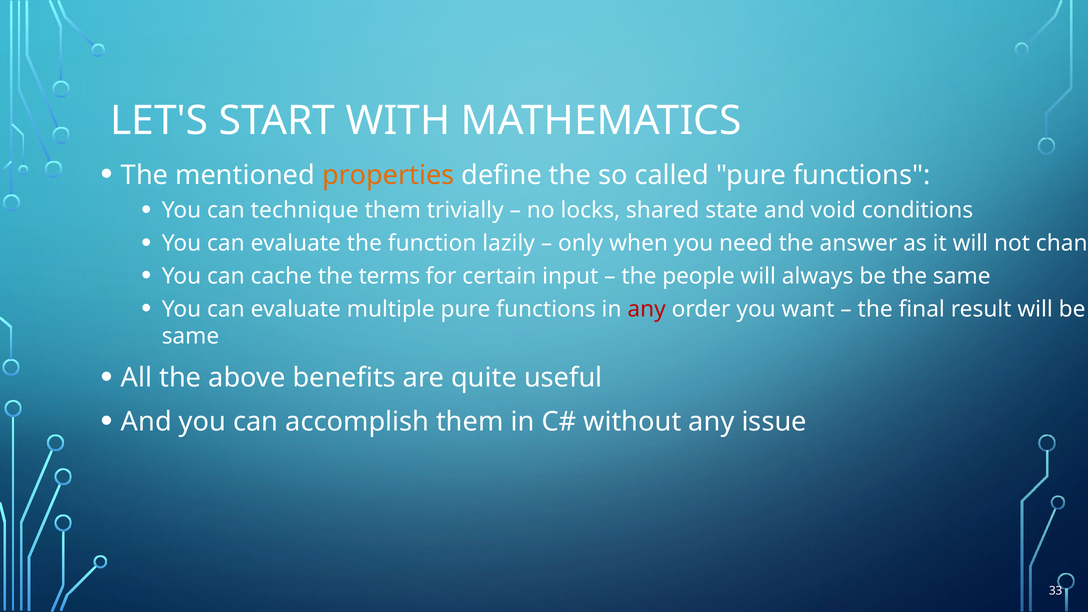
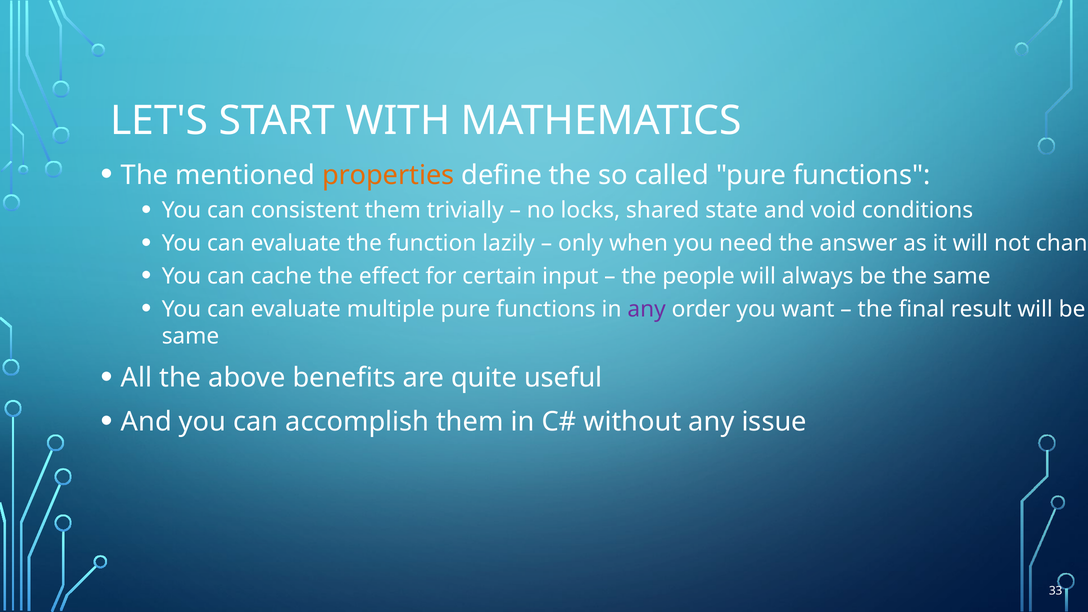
technique: technique -> consistent
terms: terms -> effect
any at (647, 309) colour: red -> purple
